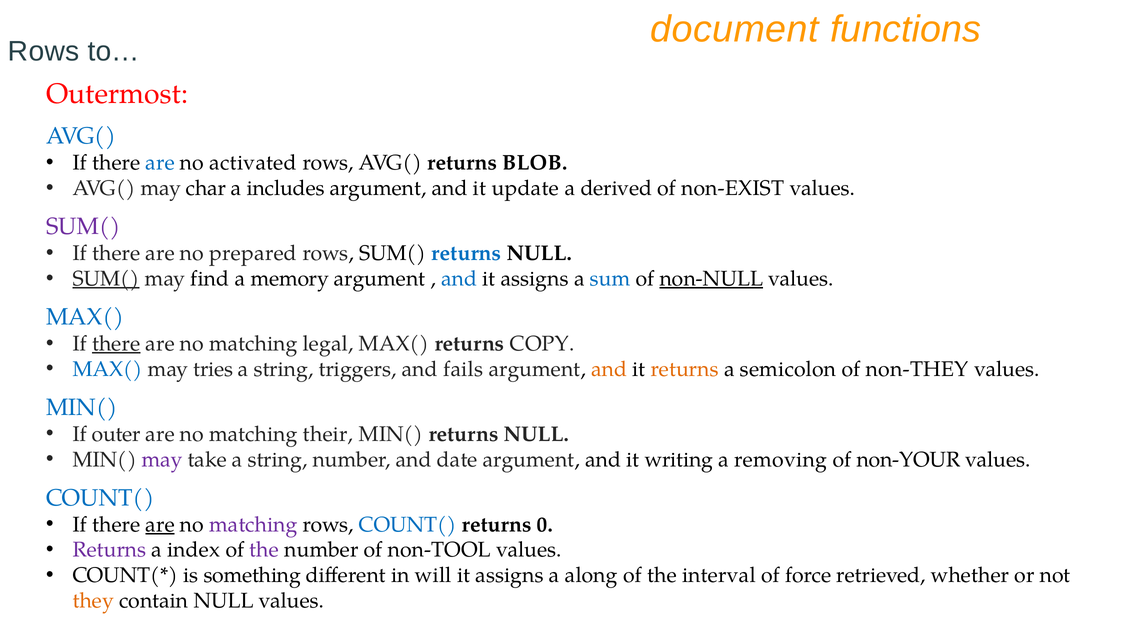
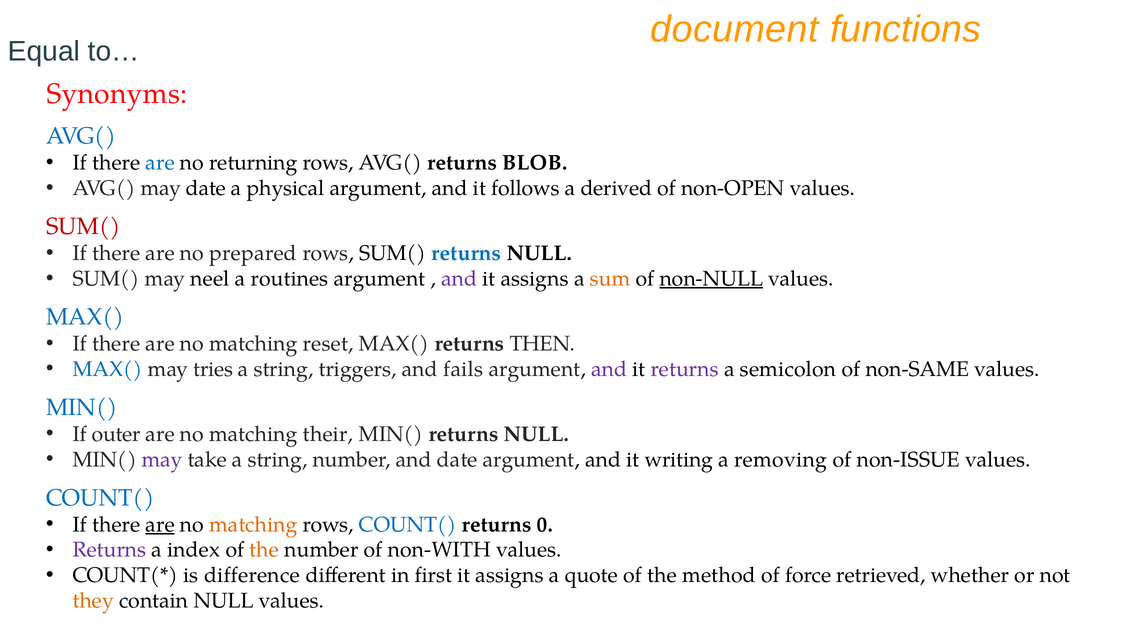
Rows at (44, 51): Rows -> Equal
Outermost: Outermost -> Synonyms
activated: activated -> returning
may char: char -> date
includes: includes -> physical
update: update -> follows
non-EXIST: non-EXIST -> non-OPEN
SUM( at (83, 227) colour: purple -> red
SUM( at (106, 279) underline: present -> none
find: find -> neel
memory: memory -> routines
and at (459, 279) colour: blue -> purple
sum colour: blue -> orange
there at (116, 344) underline: present -> none
legal: legal -> reset
COPY: COPY -> THEN
and at (609, 369) colour: orange -> purple
returns at (685, 369) colour: orange -> purple
non-THEY: non-THEY -> non-SAME
non-YOUR: non-YOUR -> non-ISSUE
matching at (253, 525) colour: purple -> orange
the at (264, 550) colour: purple -> orange
non-TOOL: non-TOOL -> non-WITH
something: something -> difference
will: will -> first
along: along -> quote
interval: interval -> method
